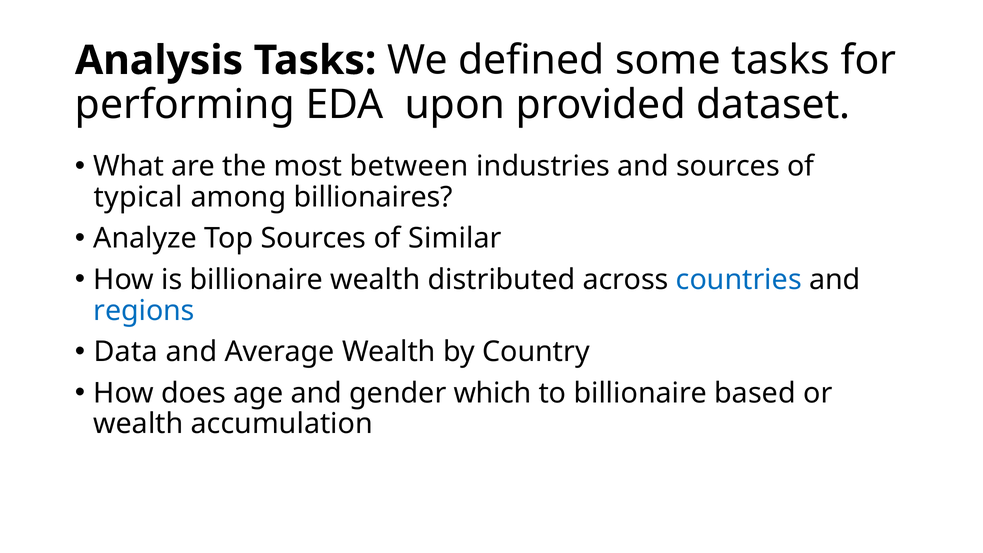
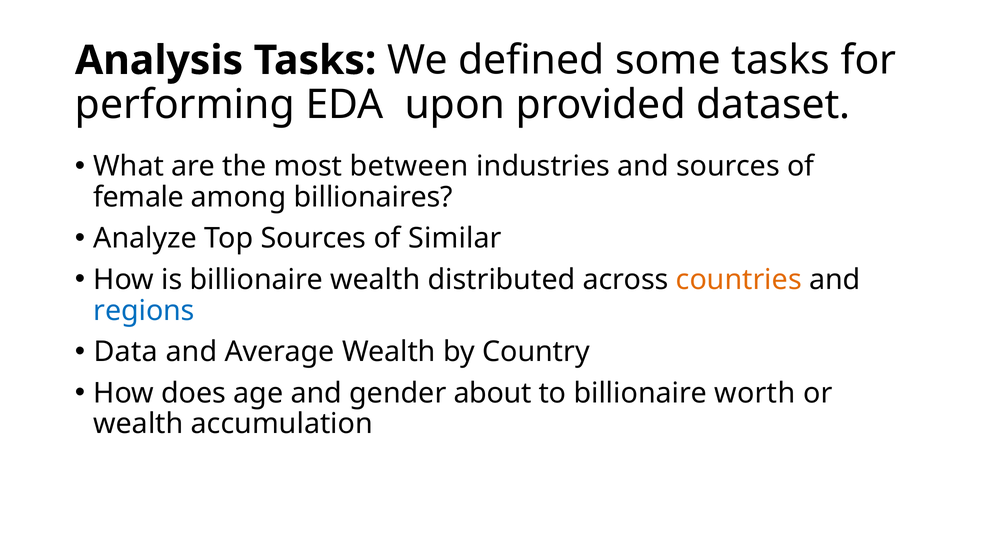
typical: typical -> female
countries colour: blue -> orange
which: which -> about
based: based -> worth
